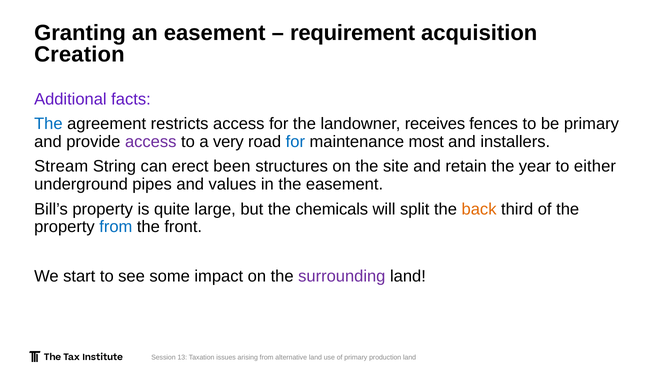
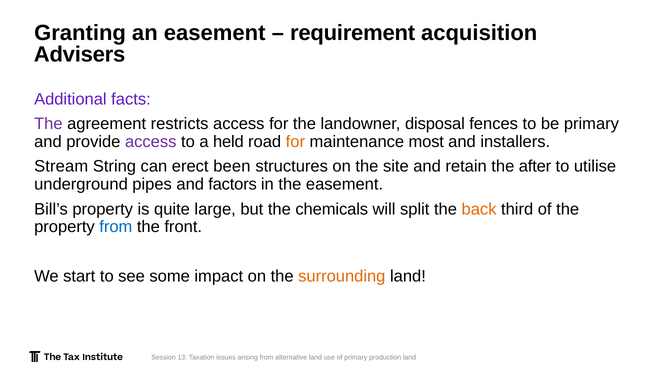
Creation: Creation -> Advisers
The at (48, 124) colour: blue -> purple
receives: receives -> disposal
very: very -> held
for at (295, 142) colour: blue -> orange
year: year -> after
either: either -> utilise
values: values -> factors
surrounding colour: purple -> orange
